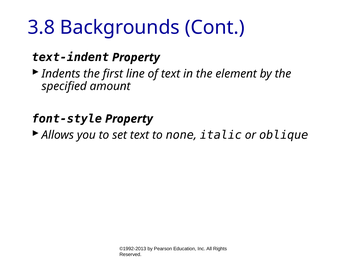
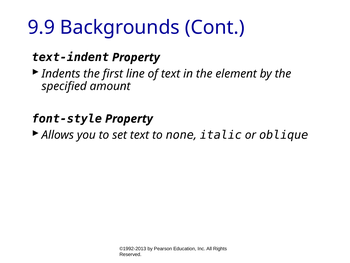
3.8: 3.8 -> 9.9
